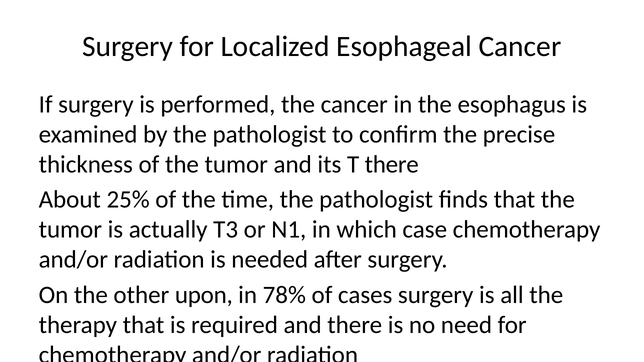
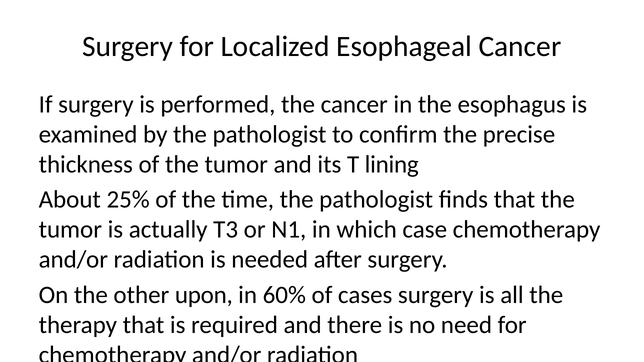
T there: there -> lining
78%: 78% -> 60%
